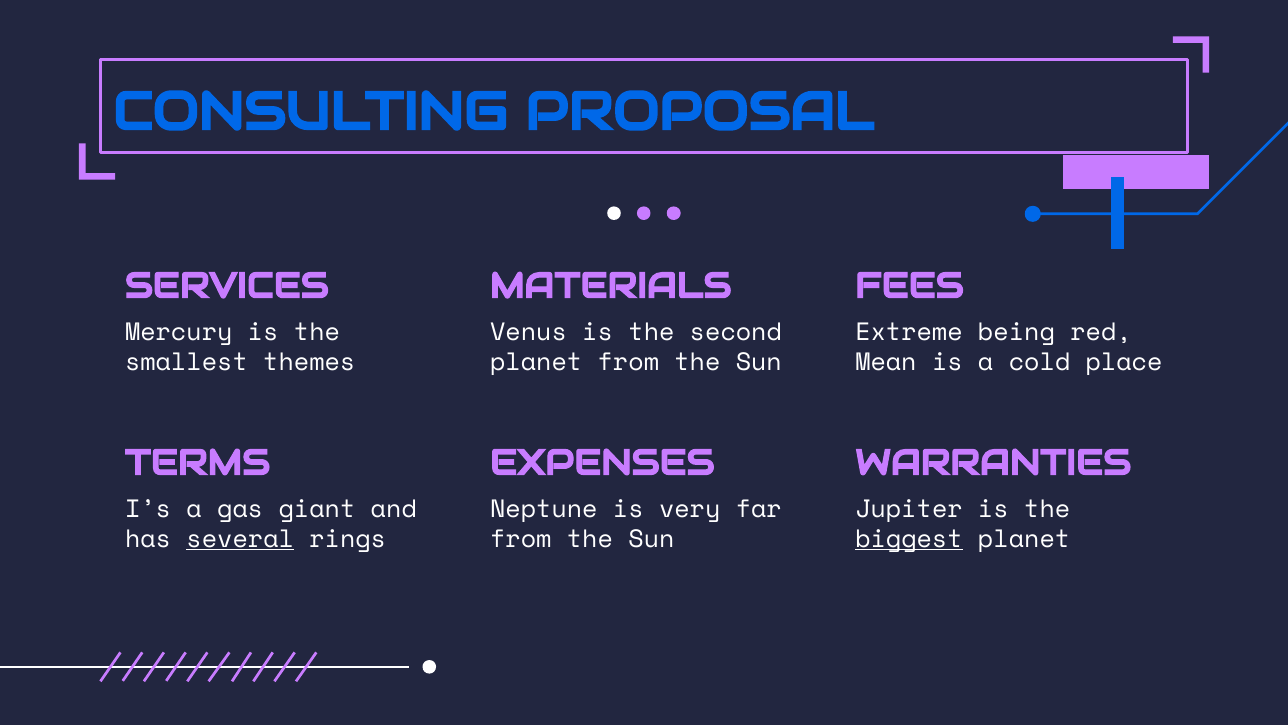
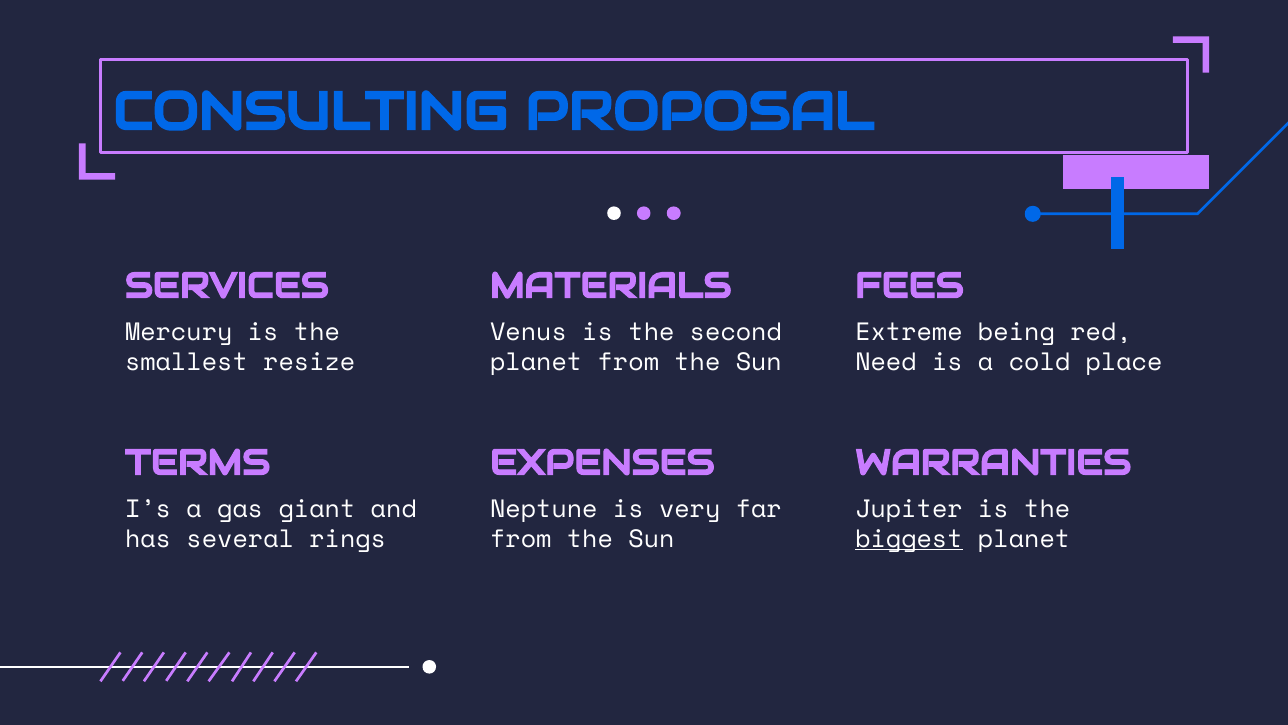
themes: themes -> resize
Mean: Mean -> Need
several underline: present -> none
